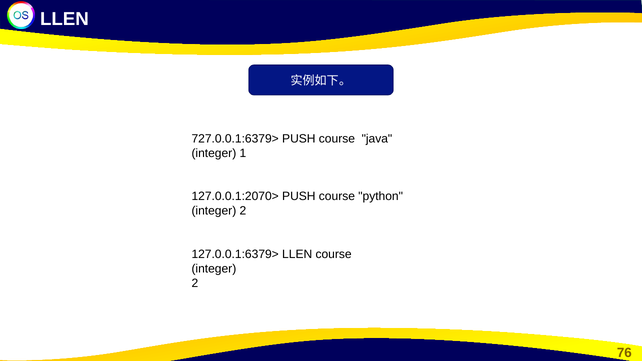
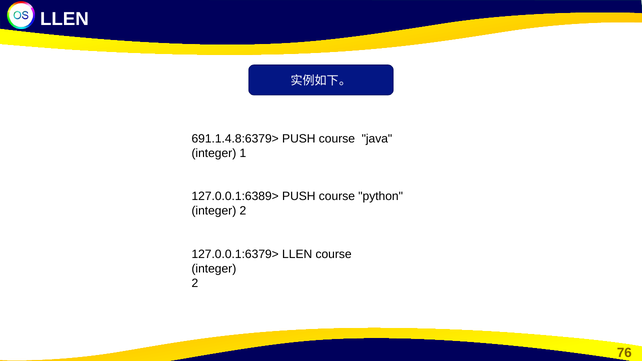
727.0.0.1:6379>: 727.0.0.1:6379> -> 691.1.4.8:6379>
127.0.0.1:2070>: 127.0.0.1:2070> -> 127.0.0.1:6389>
